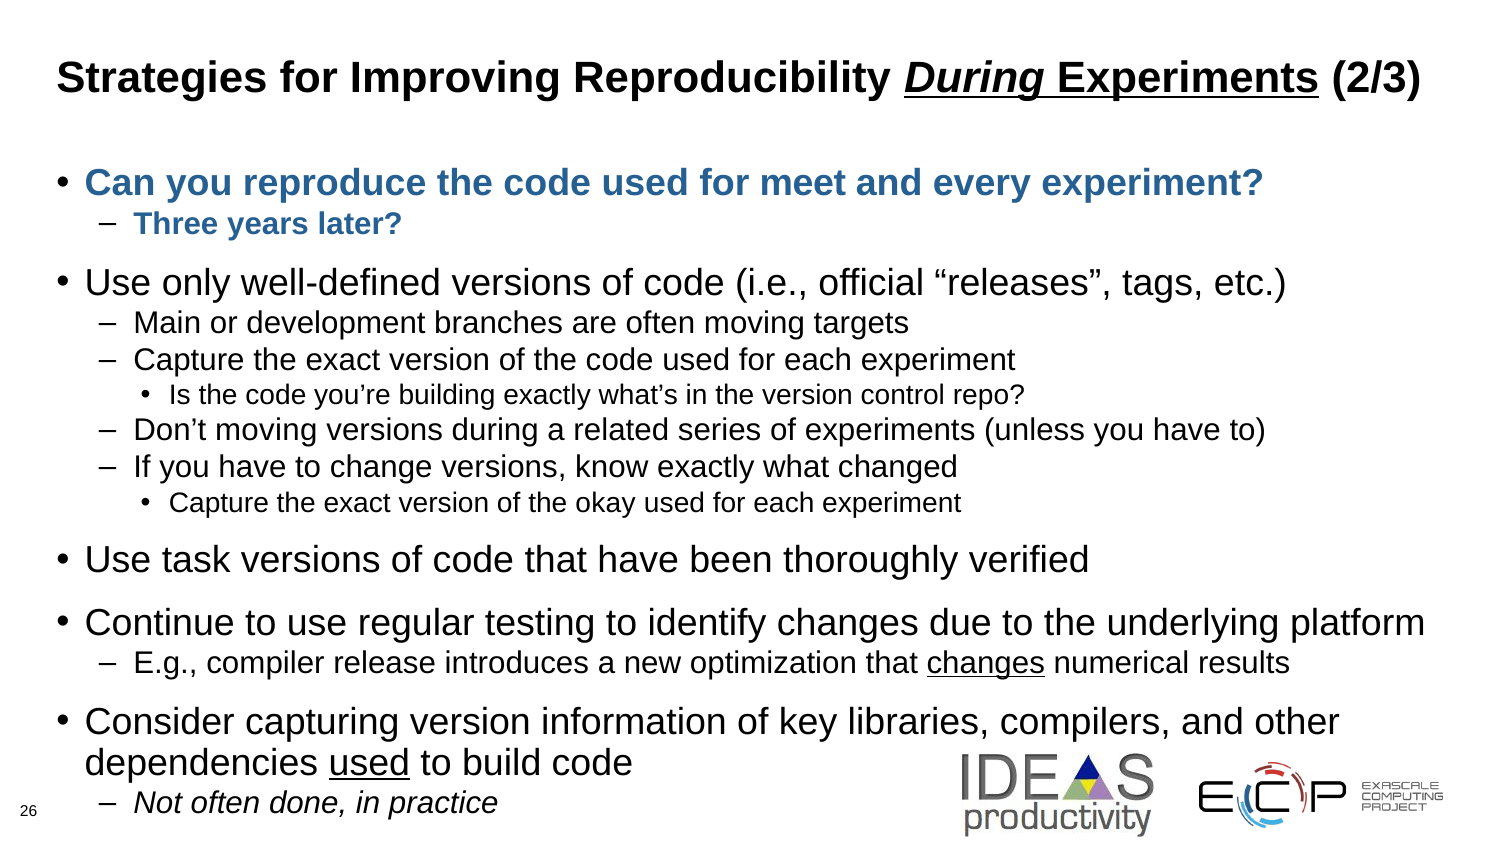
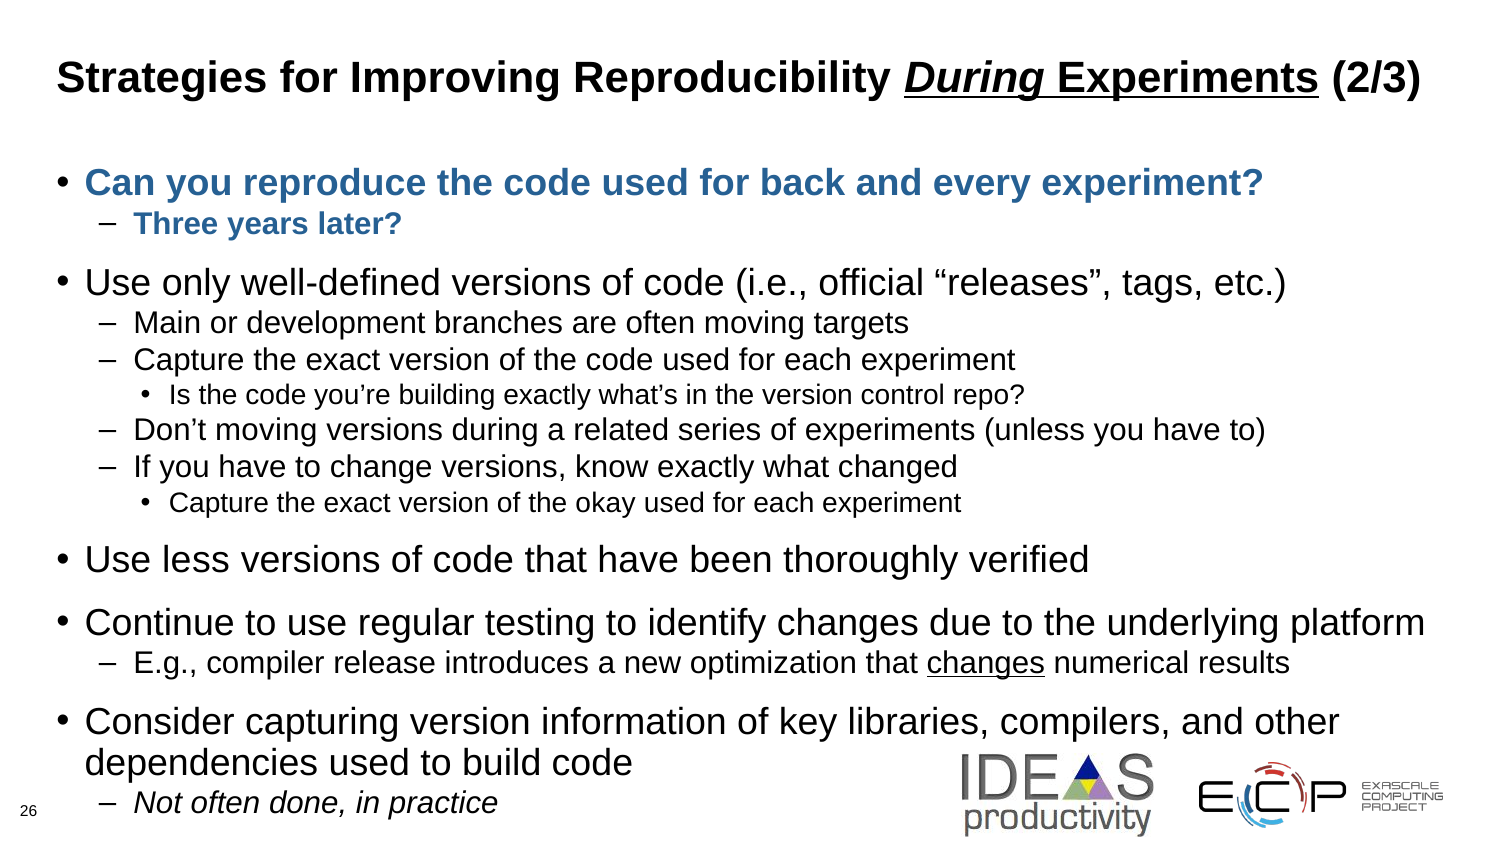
meet: meet -> back
task: task -> less
used at (369, 762) underline: present -> none
